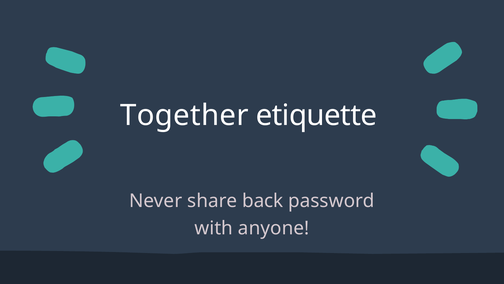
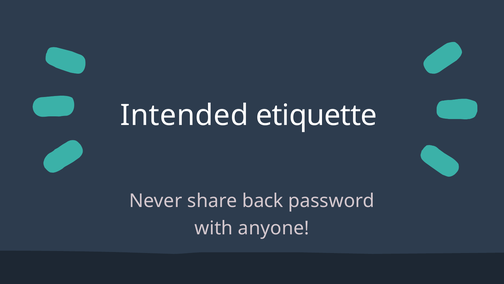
Together: Together -> Intended
